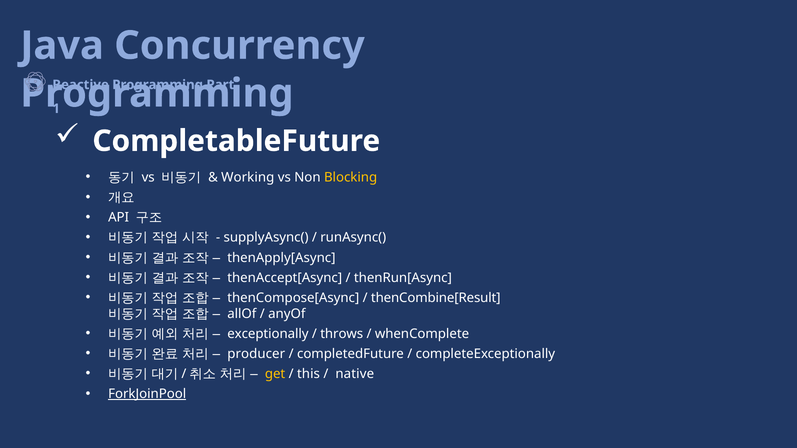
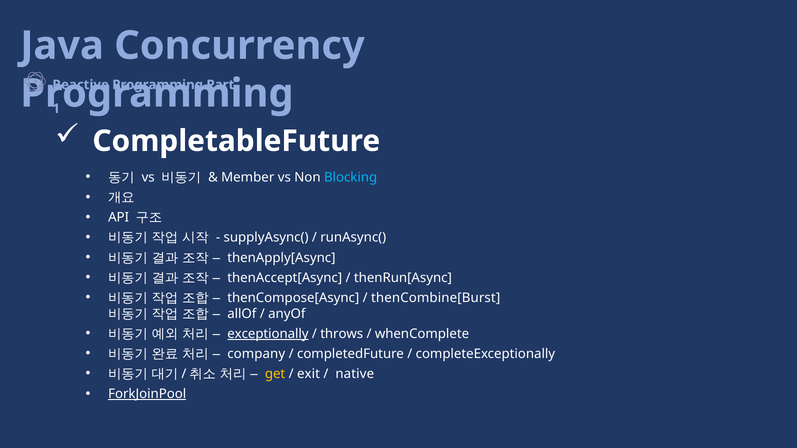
Working: Working -> Member
Blocking colour: yellow -> light blue
thenCombine[Result: thenCombine[Result -> thenCombine[Burst
exceptionally underline: none -> present
producer: producer -> company
this: this -> exit
